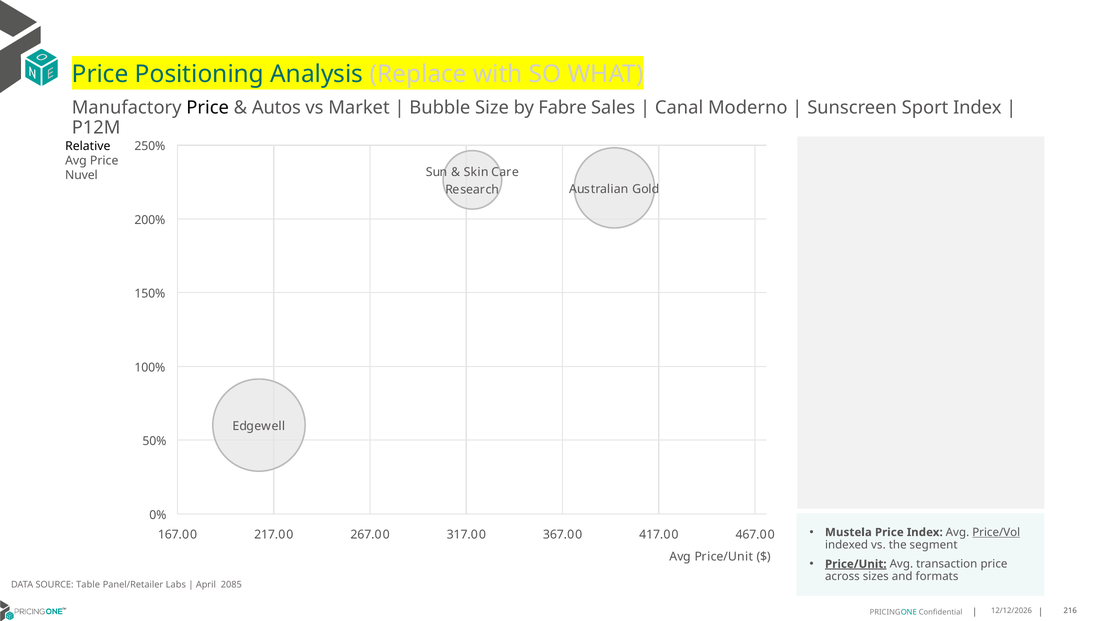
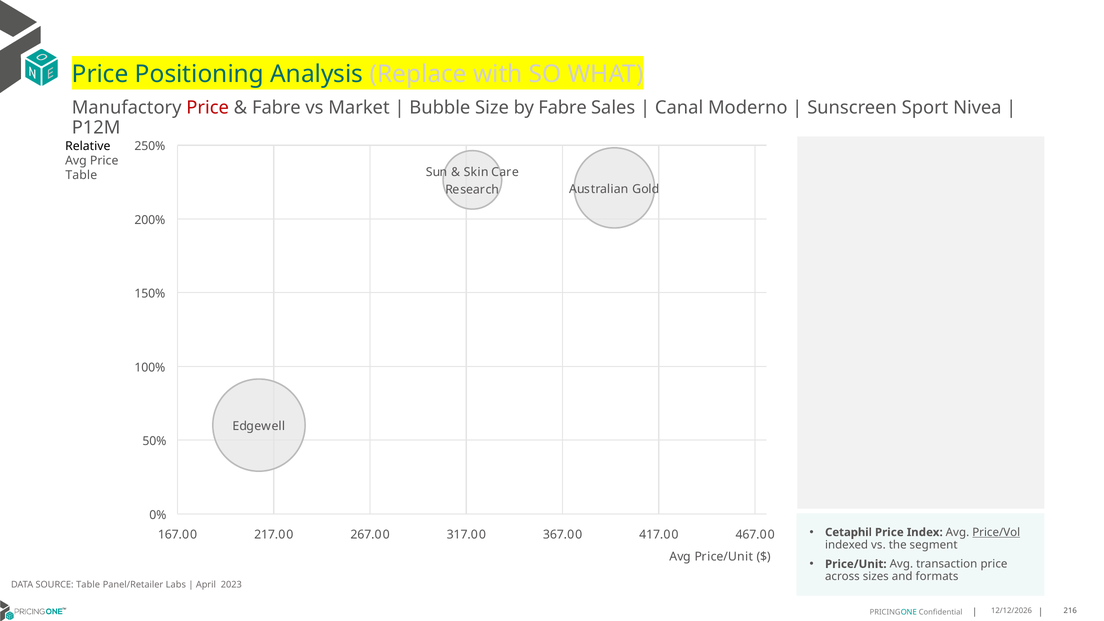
Price at (208, 108) colour: black -> red
Autos at (276, 108): Autos -> Fabre
Sport Index: Index -> Nivea
Nuvel at (81, 175): Nuvel -> Table
Mustela: Mustela -> Cetaphil
Price/Unit at (856, 564) underline: present -> none
2085: 2085 -> 2023
